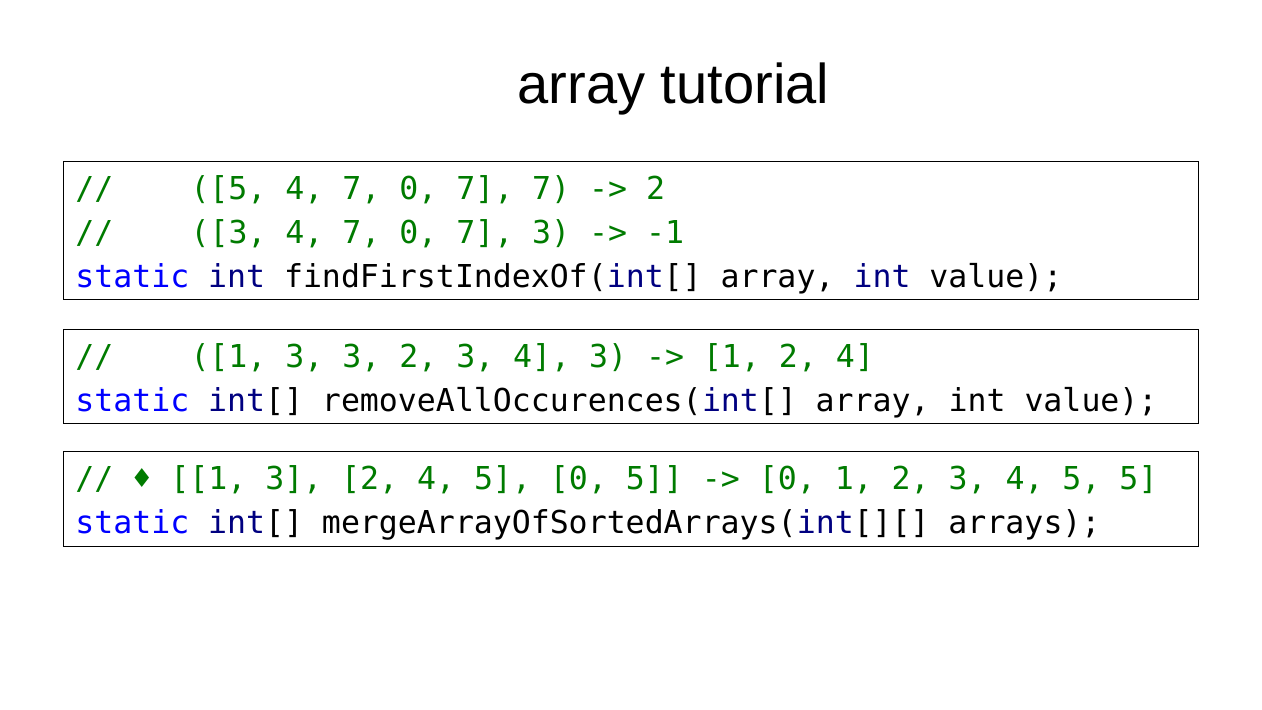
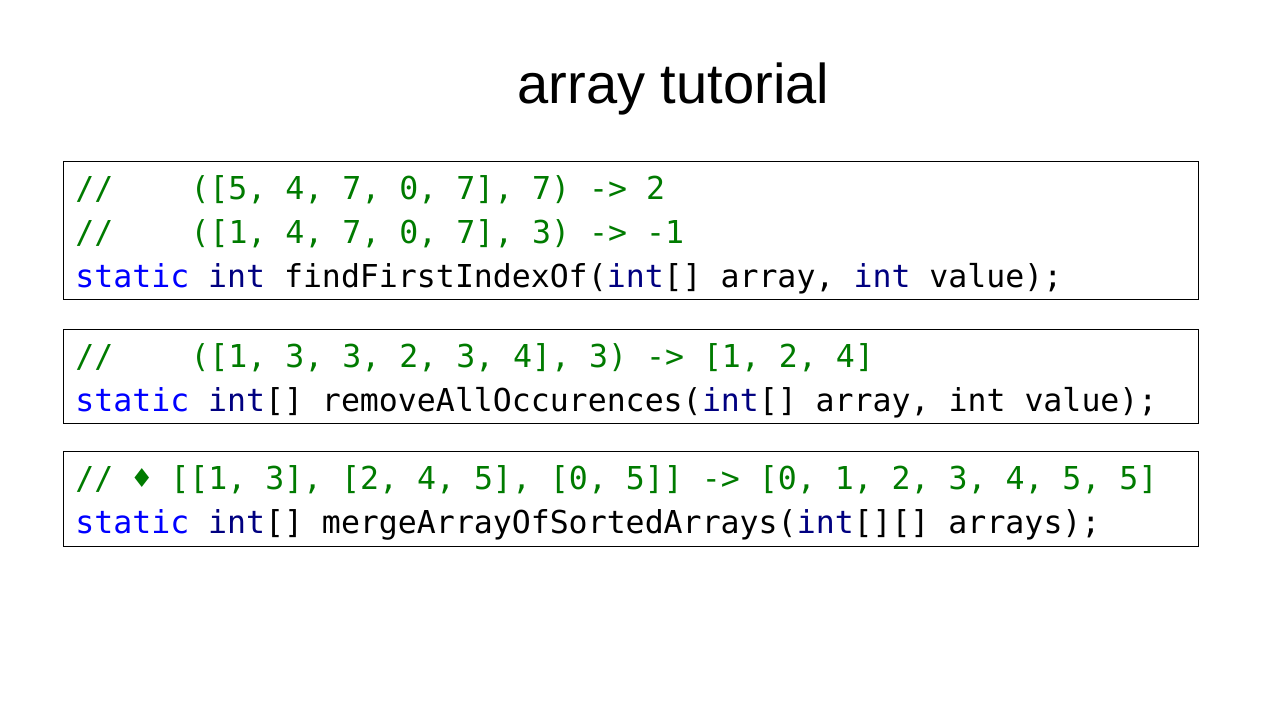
3 at (229, 233): 3 -> 1
